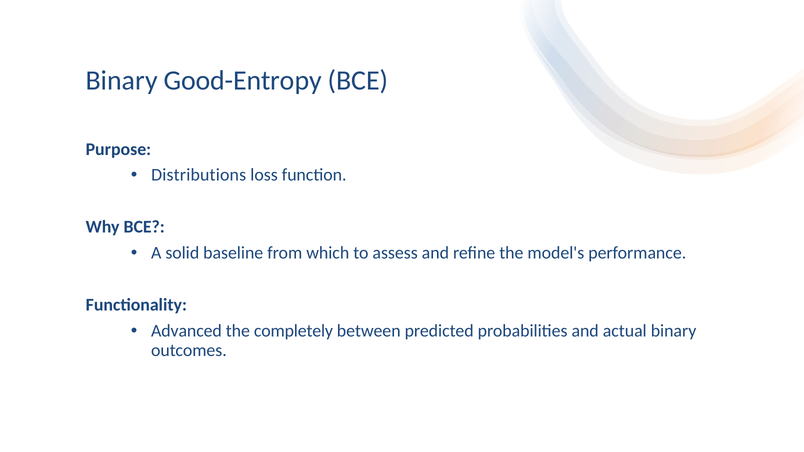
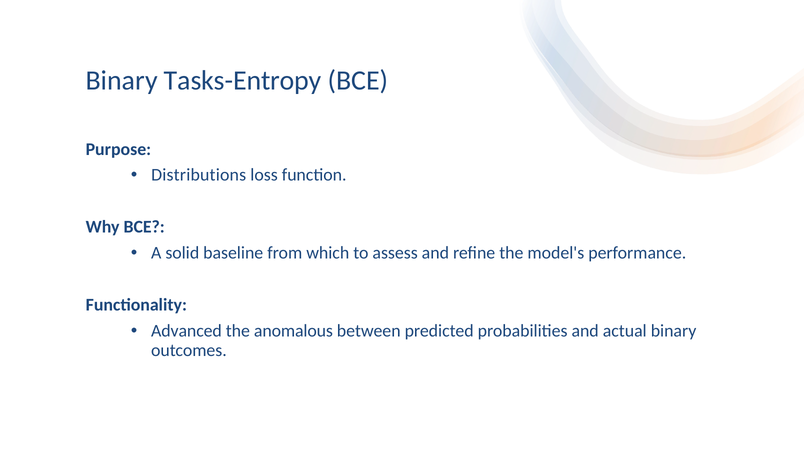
Good-Entropy: Good-Entropy -> Tasks-Entropy
completely: completely -> anomalous
